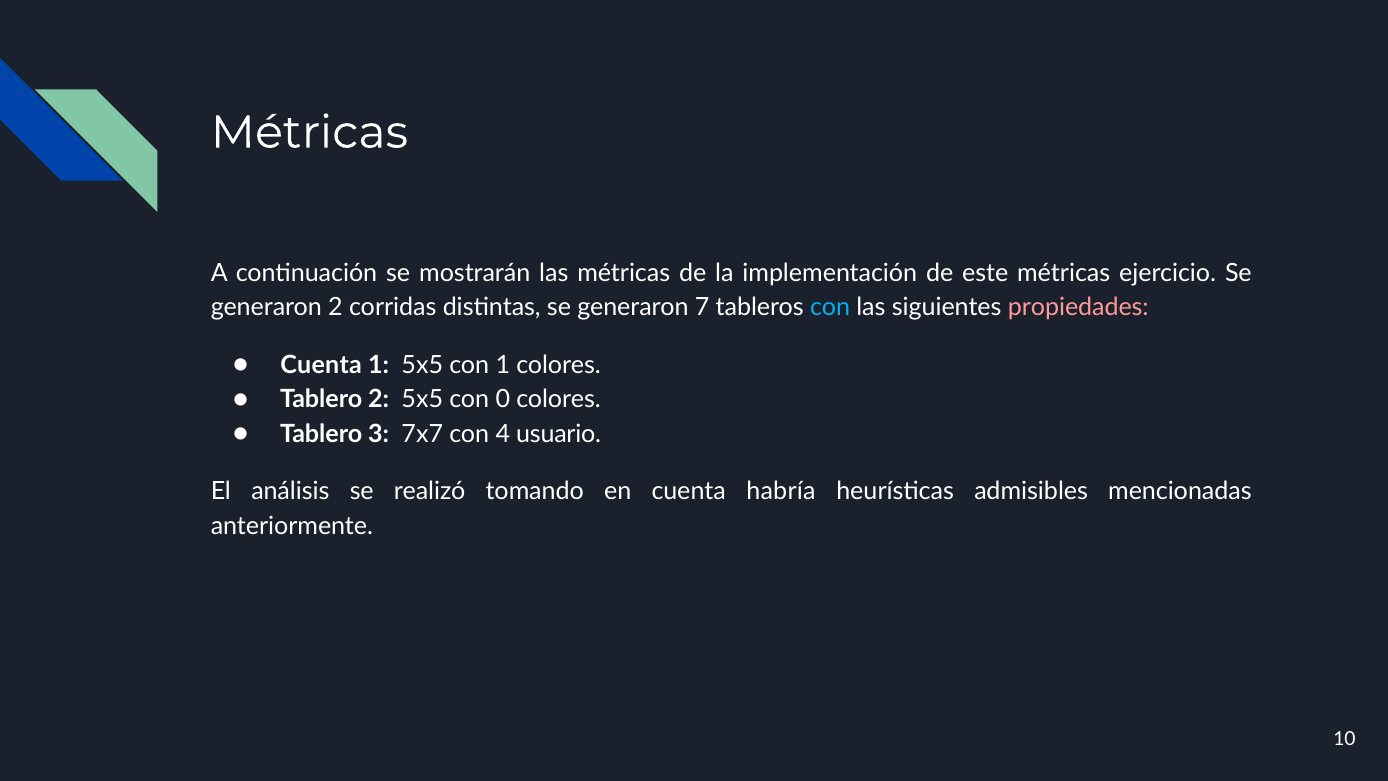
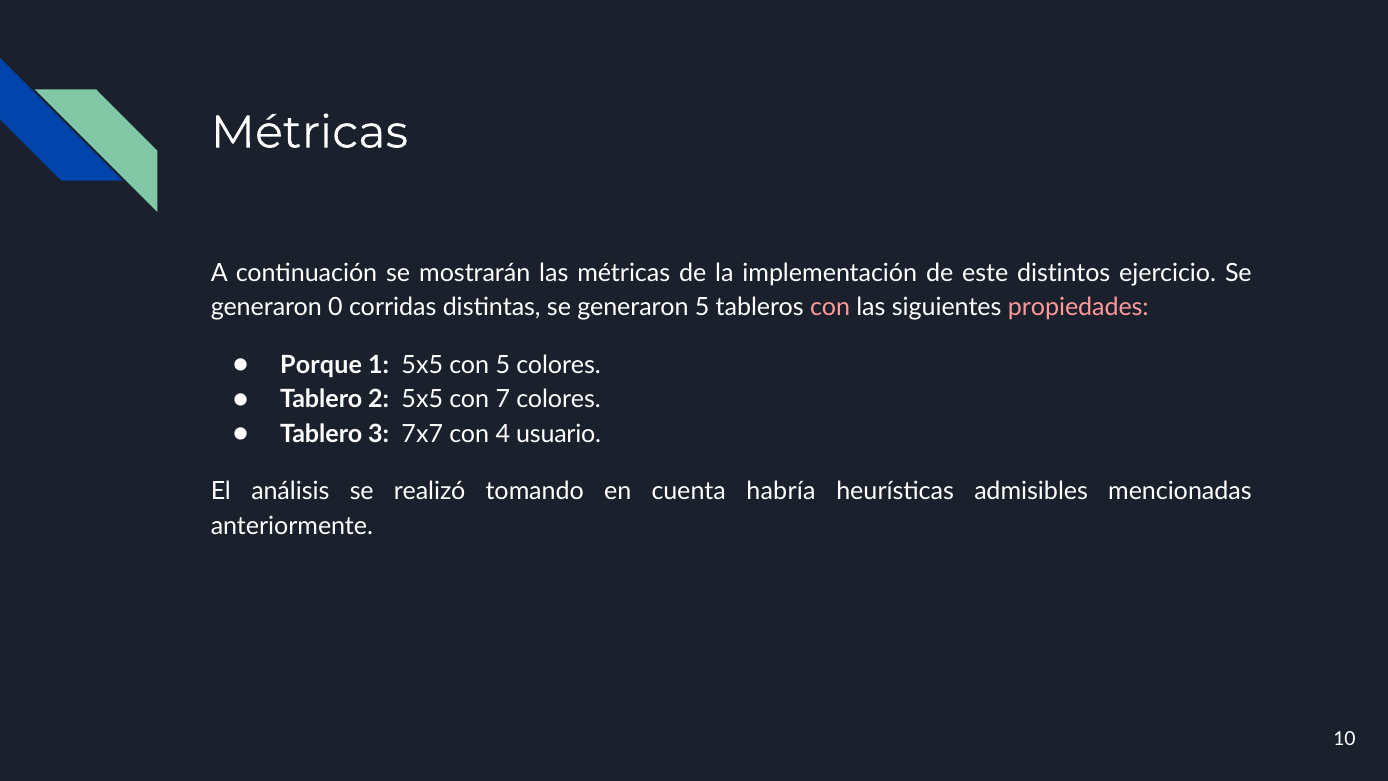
este métricas: métricas -> distintos
generaron 2: 2 -> 0
generaron 7: 7 -> 5
con at (830, 307) colour: light blue -> pink
Cuenta at (321, 365): Cuenta -> Porque
con 1: 1 -> 5
0: 0 -> 7
